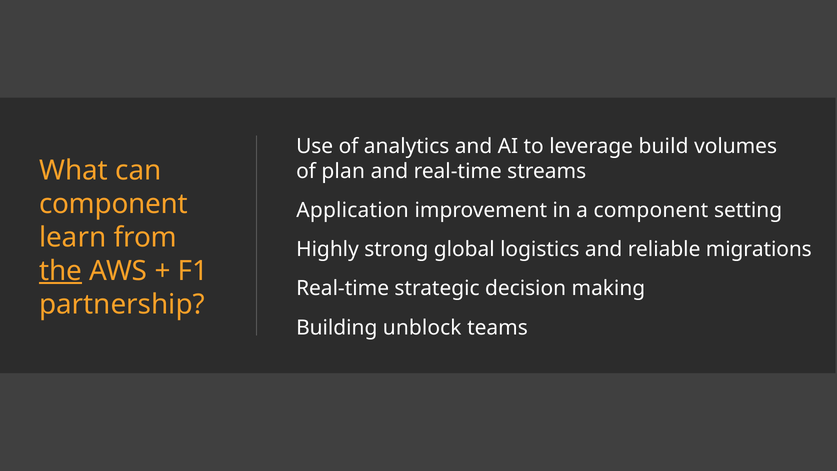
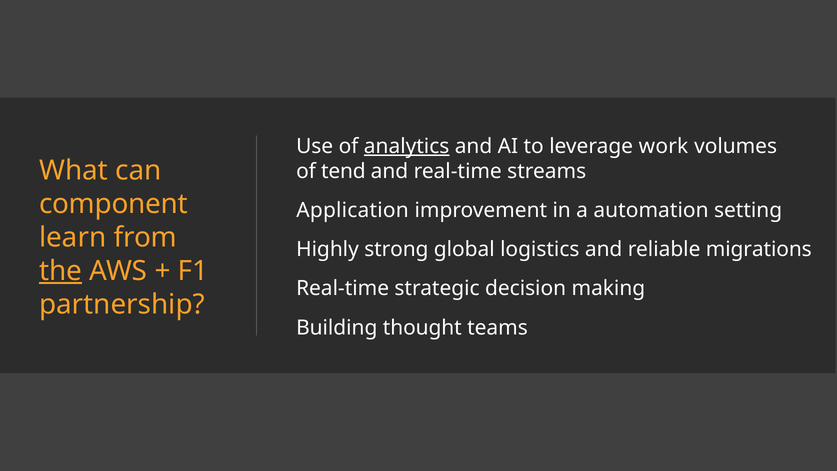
analytics underline: none -> present
build: build -> work
plan: plan -> tend
a component: component -> automation
unblock: unblock -> thought
